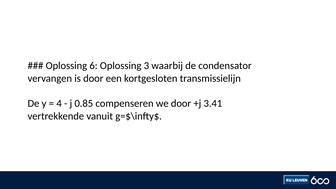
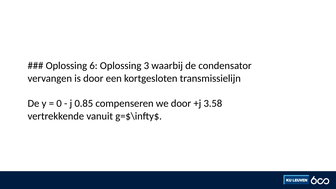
4: 4 -> 0
3.41: 3.41 -> 3.58
